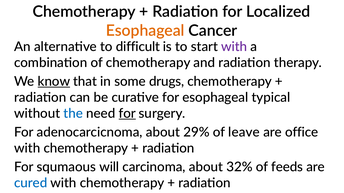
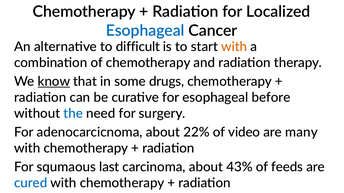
Esophageal at (145, 31) colour: orange -> blue
with at (234, 47) colour: purple -> orange
typical: typical -> before
for at (127, 114) underline: present -> none
29%: 29% -> 22%
leave: leave -> video
office: office -> many
will: will -> last
32%: 32% -> 43%
